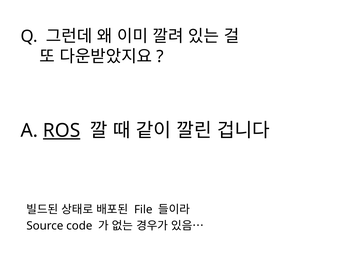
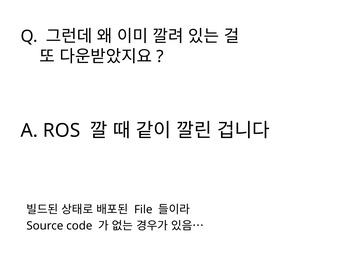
ROS underline: present -> none
